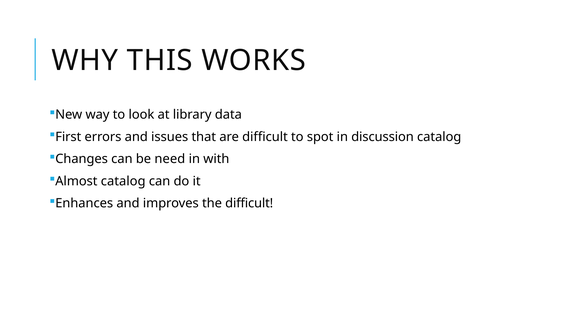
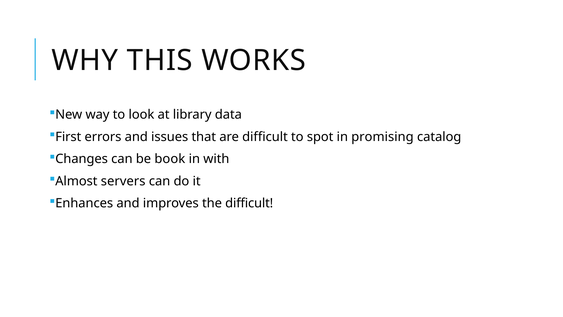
discussion: discussion -> promising
need: need -> book
Almost catalog: catalog -> servers
